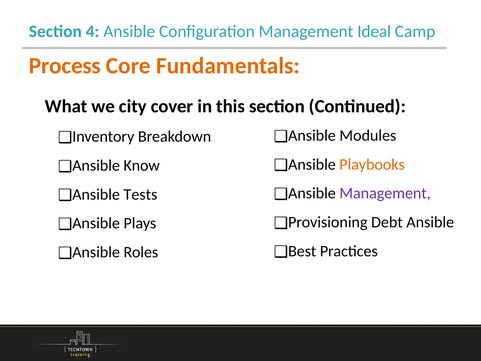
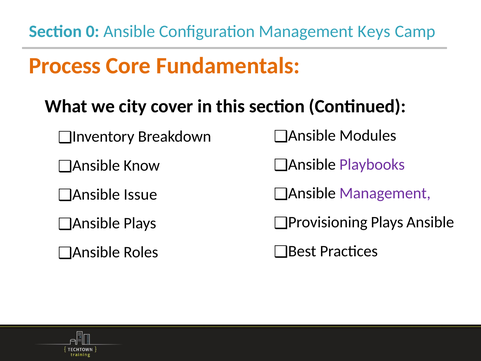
4: 4 -> 0
Ideal: Ideal -> Keys
Playbooks colour: orange -> purple
Tests: Tests -> Issue
Debt at (387, 222): Debt -> Plays
